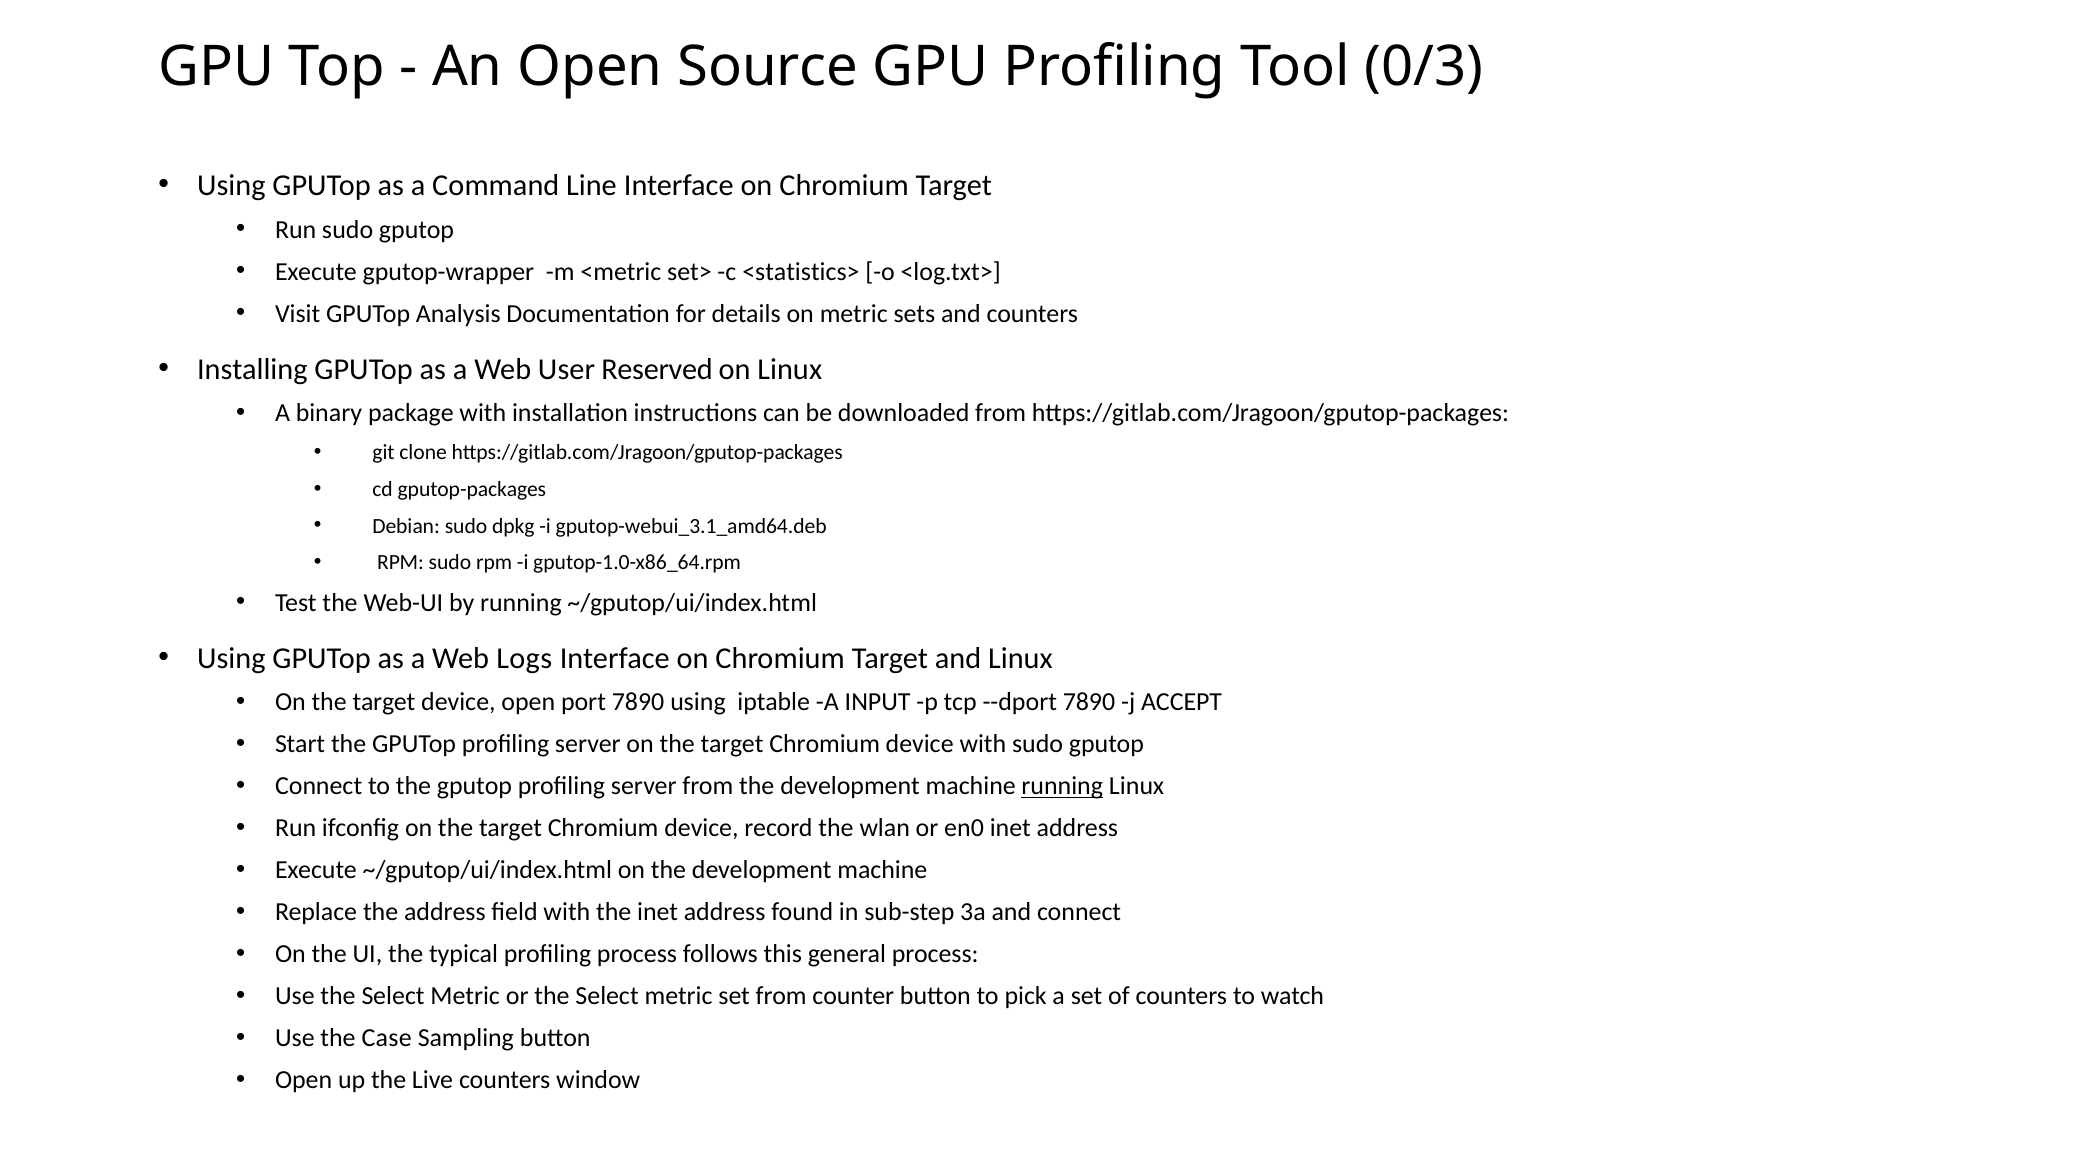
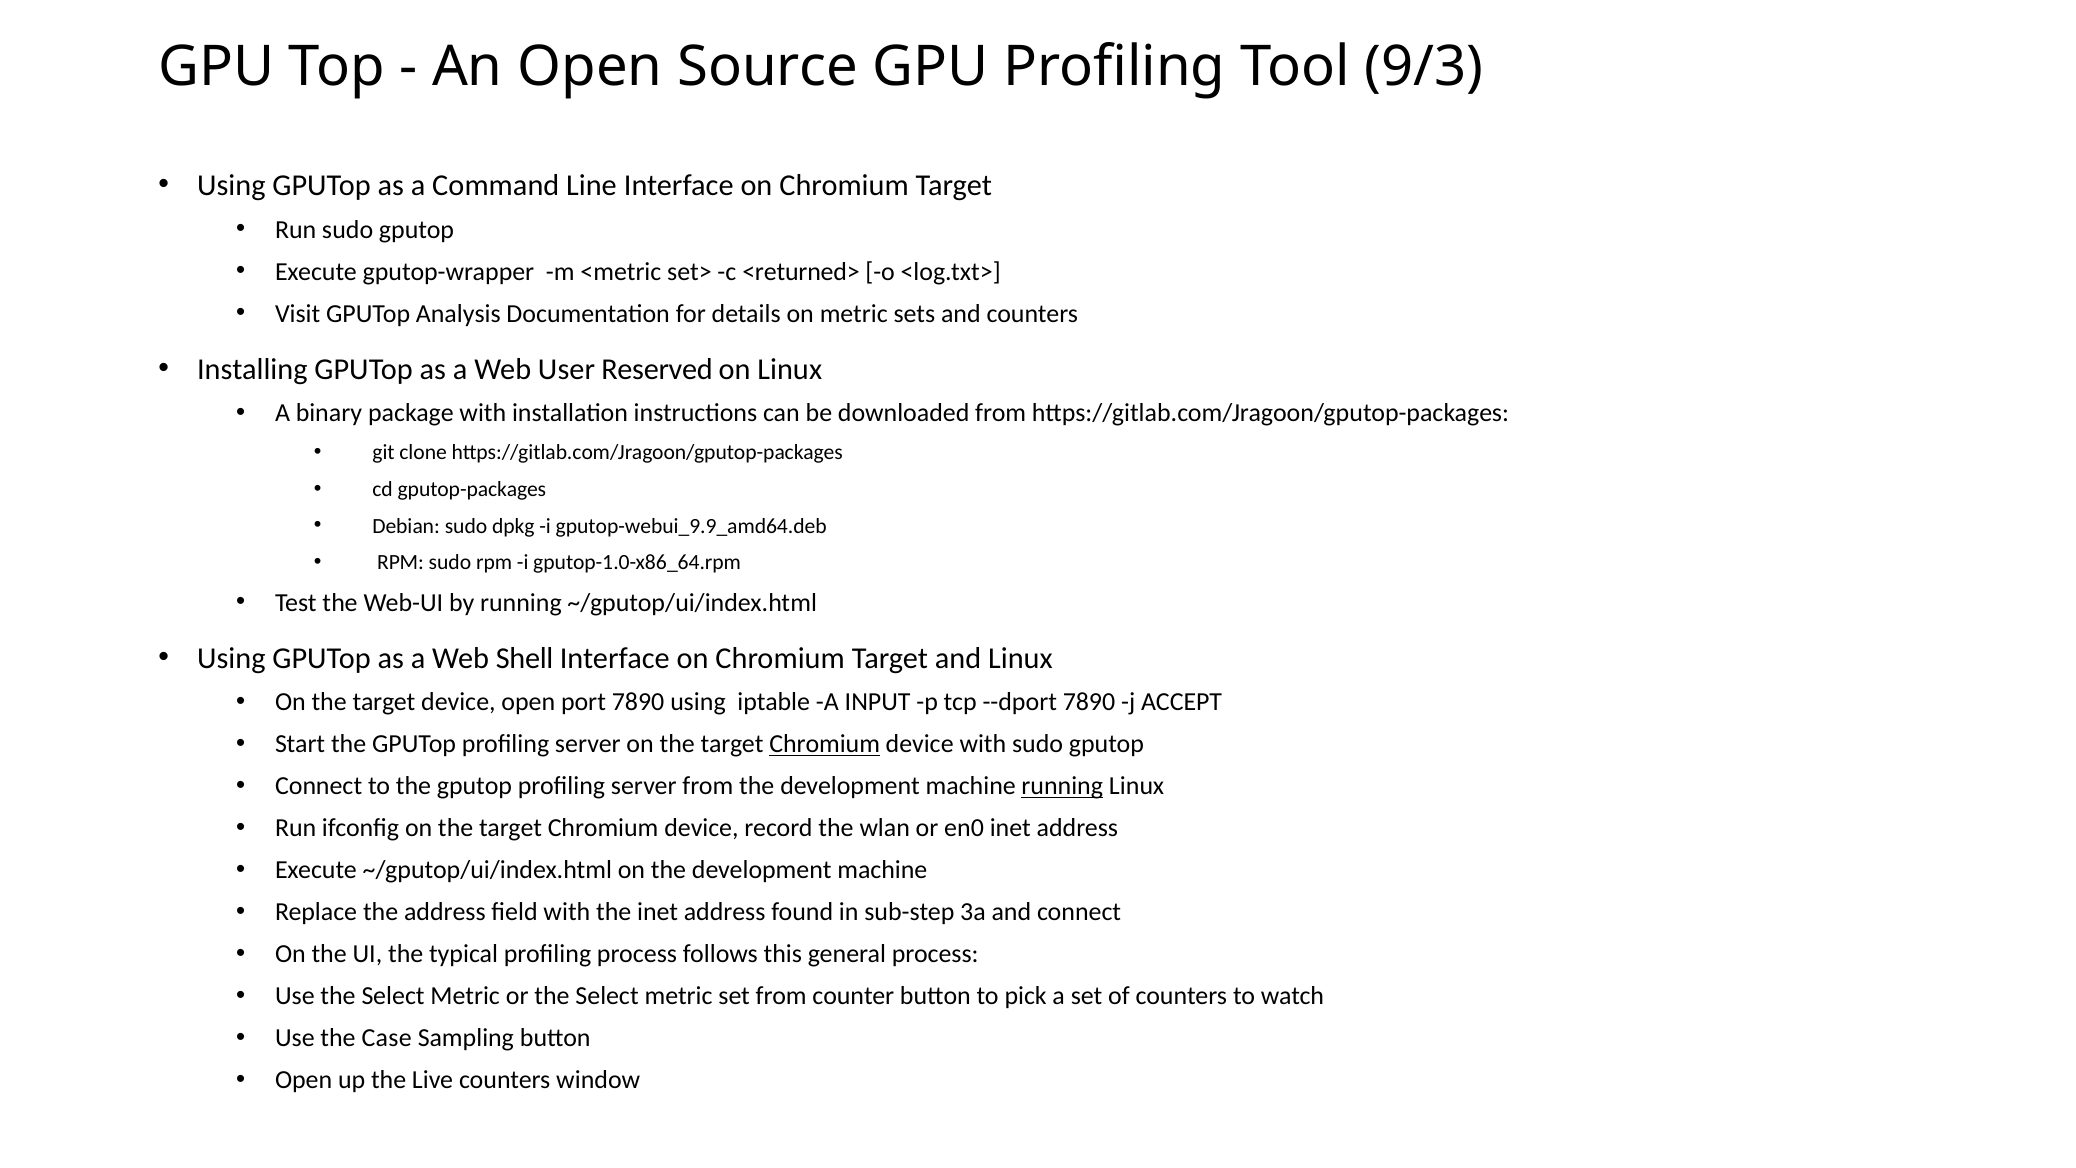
0/3: 0/3 -> 9/3
<statistics>: <statistics> -> <returned>
gputop-webui_3.1_amd64.deb: gputop-webui_3.1_amd64.deb -> gputop-webui_9.9_amd64.deb
Logs: Logs -> Shell
Chromium at (825, 744) underline: none -> present
